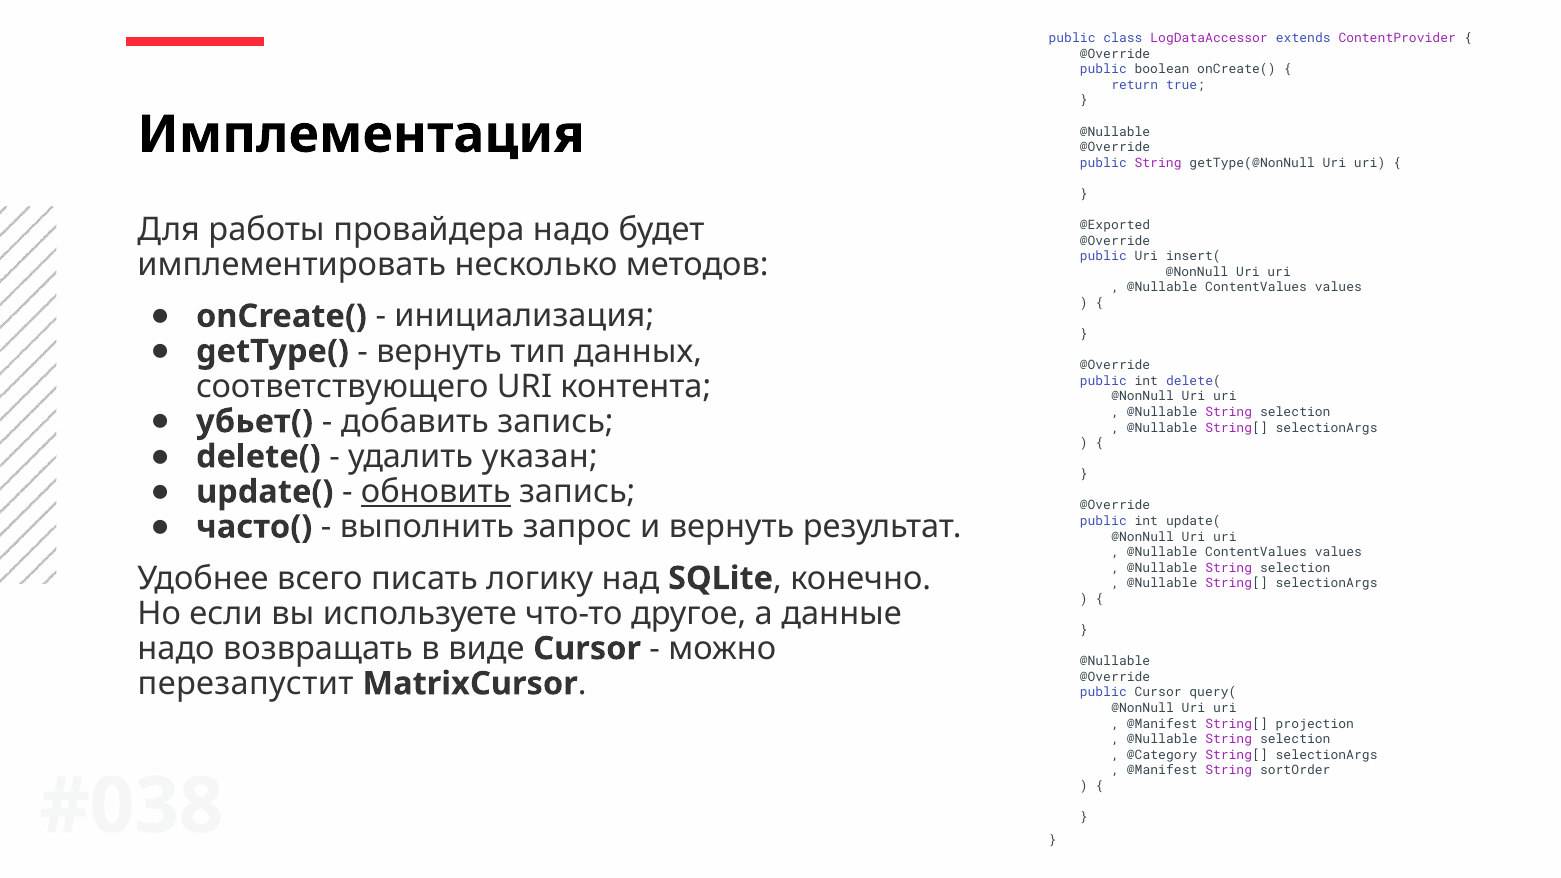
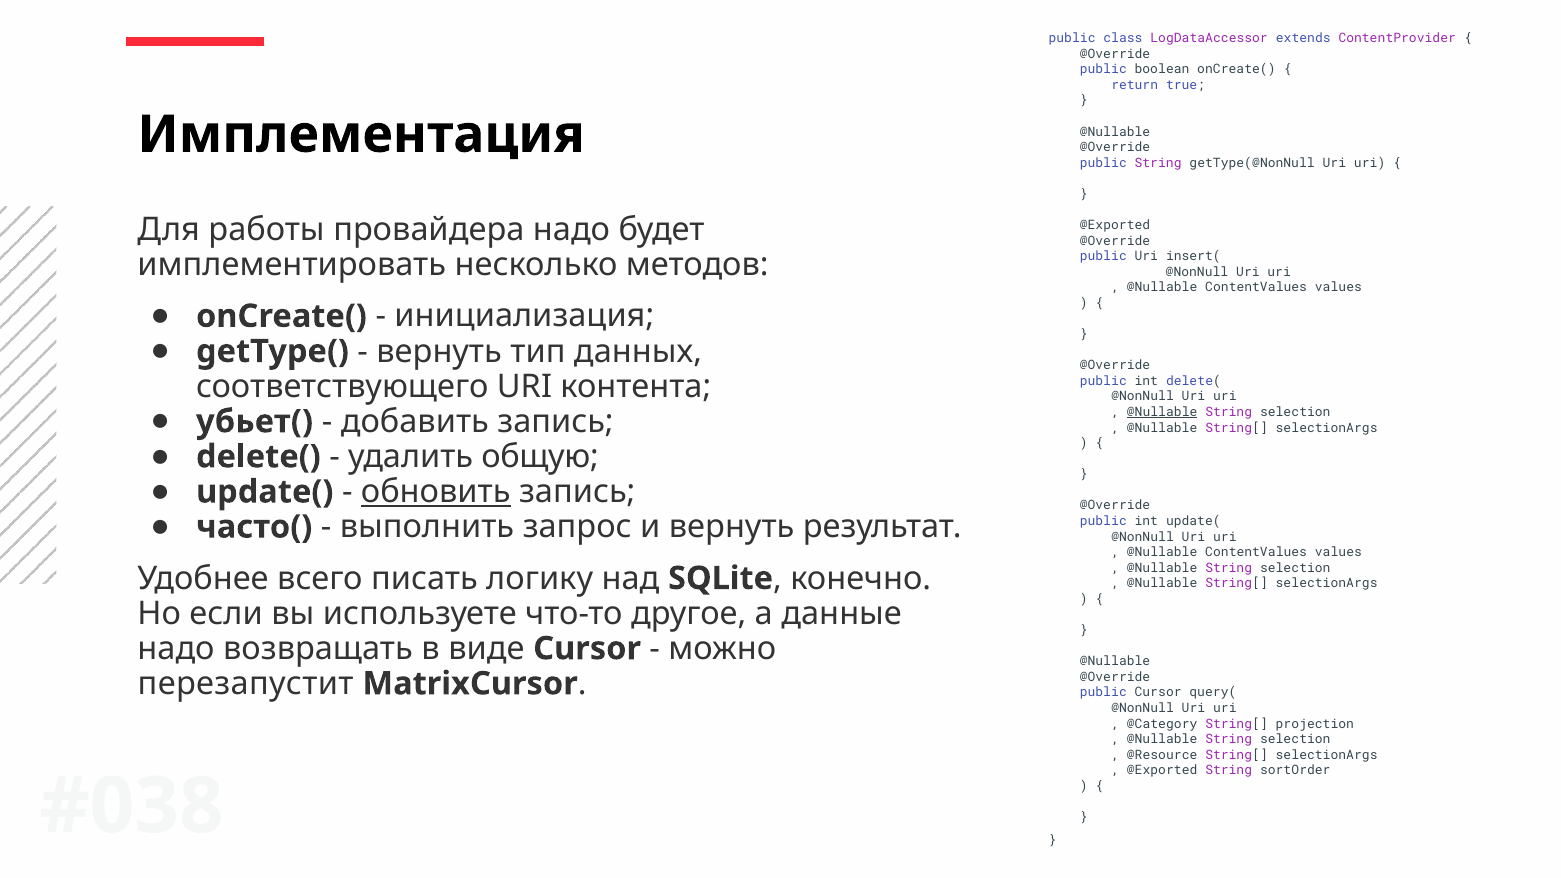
@Nullable at (1162, 412) underline: none -> present
указан: указан -> общую
@Manifest at (1162, 724): @Manifest -> @Category
@Category: @Category -> @Resource
@Manifest at (1162, 771): @Manifest -> @Exported
